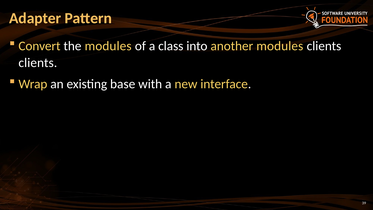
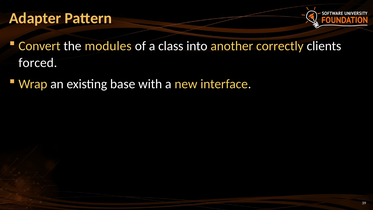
another modules: modules -> correctly
clients at (38, 63): clients -> forced
